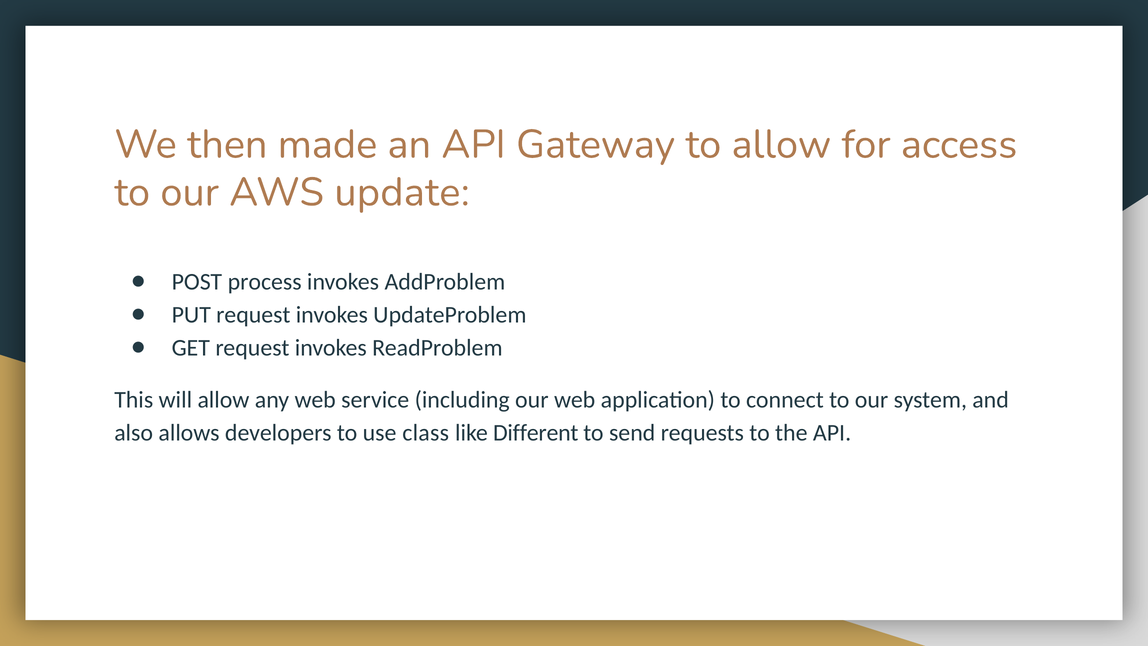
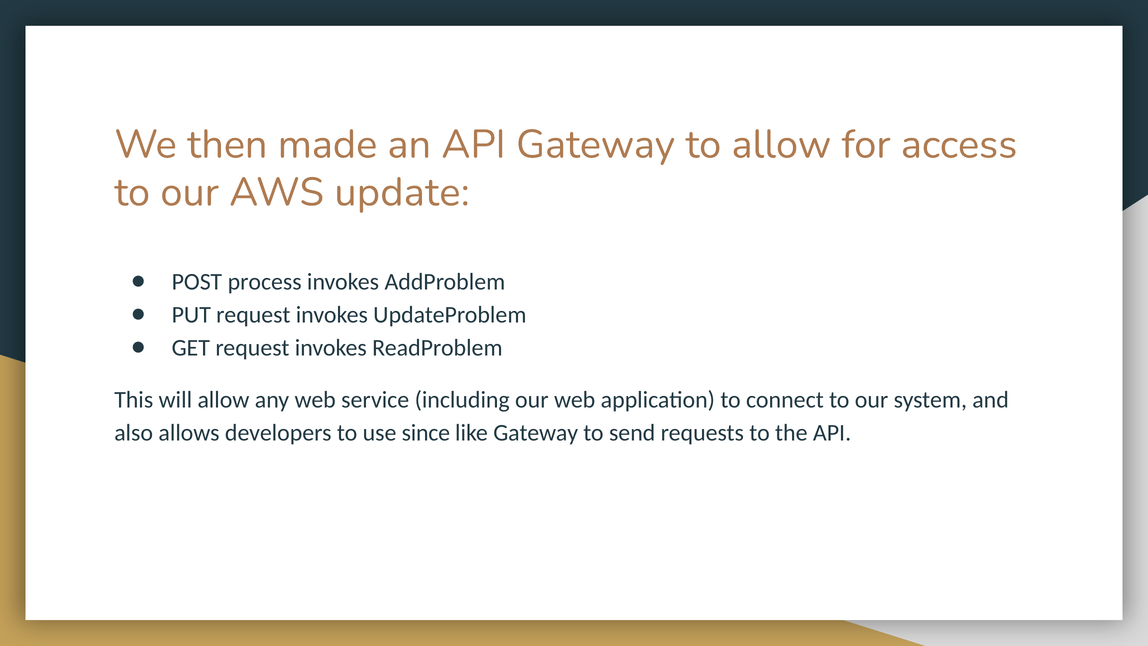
class: class -> since
like Different: Different -> Gateway
